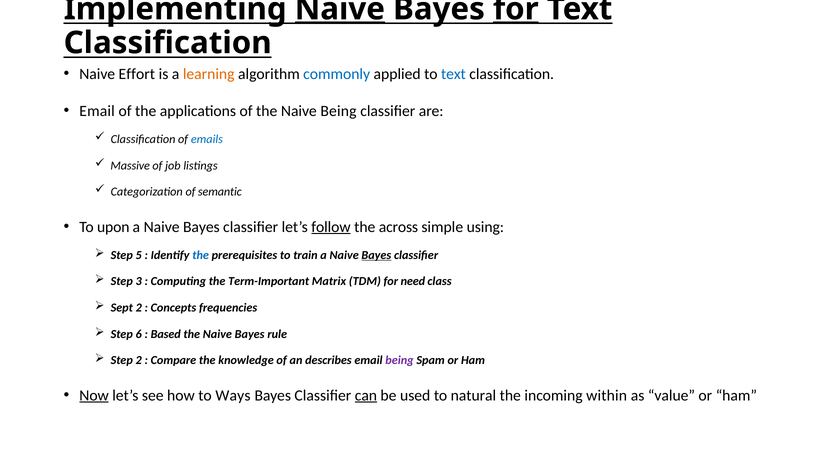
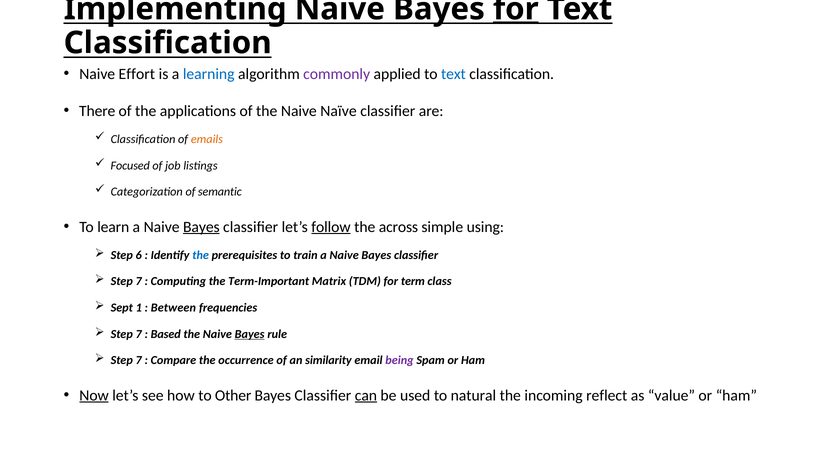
Naïve at (340, 9) underline: present -> none
learning colour: orange -> blue
commonly colour: blue -> purple
Email at (97, 111): Email -> There
Naive Being: Being -> Naïve
emails colour: blue -> orange
Massive: Massive -> Focused
upon: upon -> learn
Bayes at (201, 227) underline: none -> present
5: 5 -> 6
Bayes at (376, 255) underline: present -> none
3 at (139, 281): 3 -> 7
need: need -> term
Sept 2: 2 -> 1
Concepts: Concepts -> Between
6 at (139, 334): 6 -> 7
Bayes at (250, 334) underline: none -> present
2 at (139, 360): 2 -> 7
knowledge: knowledge -> occurrence
describes: describes -> similarity
Ways: Ways -> Other
within: within -> reflect
